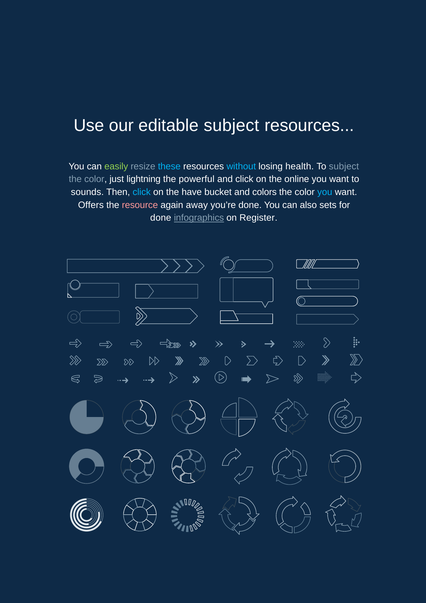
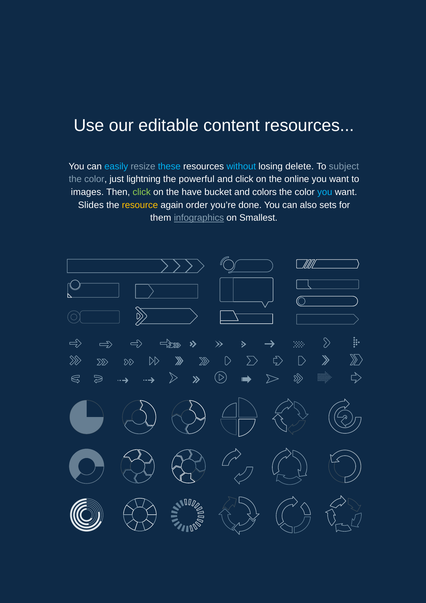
editable subject: subject -> content
easily colour: light green -> light blue
health: health -> delete
sounds: sounds -> images
click at (142, 192) colour: light blue -> light green
Offers: Offers -> Slides
resource colour: pink -> yellow
away: away -> order
done at (161, 218): done -> them
Register: Register -> Smallest
